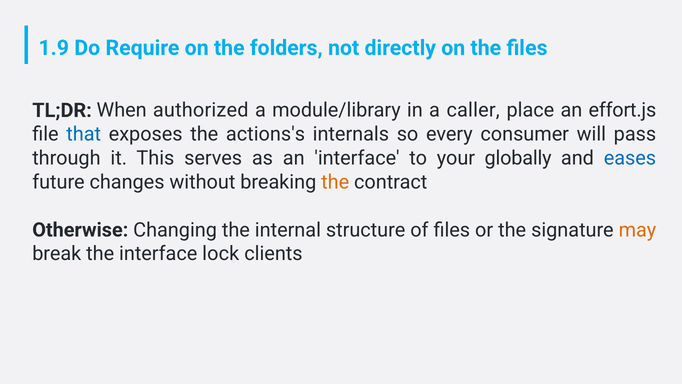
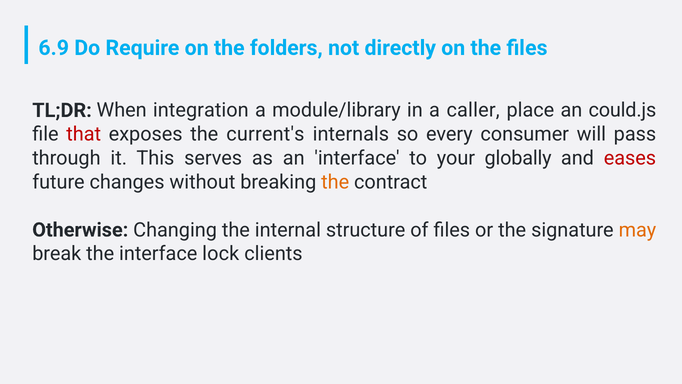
1.9: 1.9 -> 6.9
authorized: authorized -> integration
effort.js: effort.js -> could.js
that colour: blue -> red
actions's: actions's -> current's
eases colour: blue -> red
